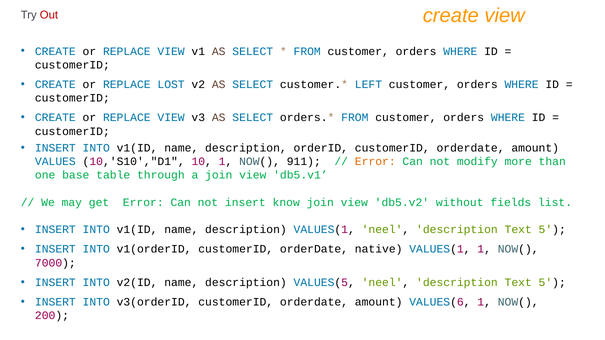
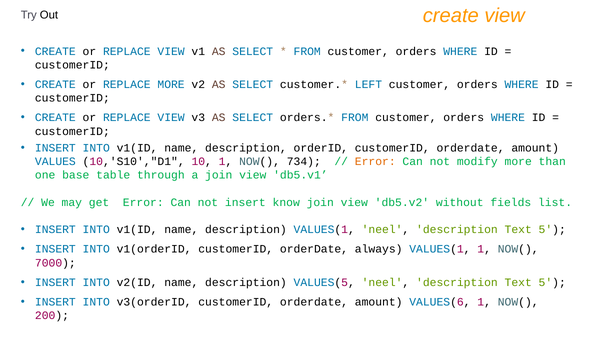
Out colour: red -> black
REPLACE LOST: LOST -> MORE
911: 911 -> 734
native: native -> always
